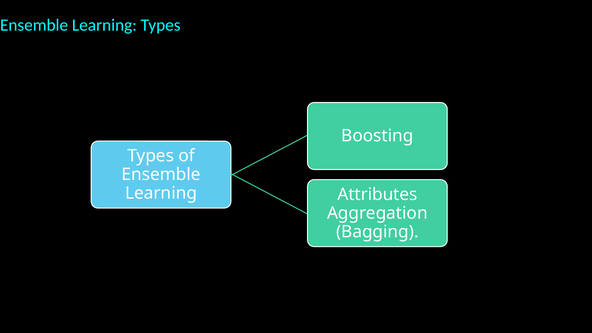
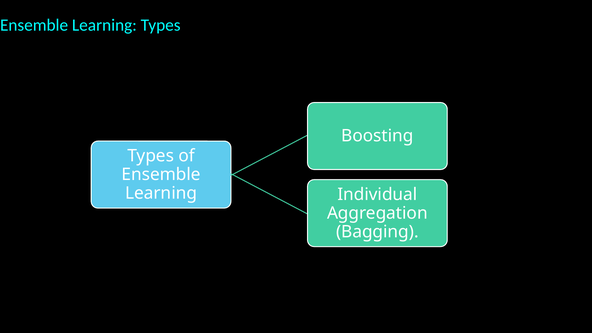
Attributes: Attributes -> Individual
